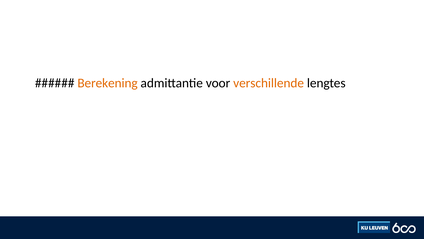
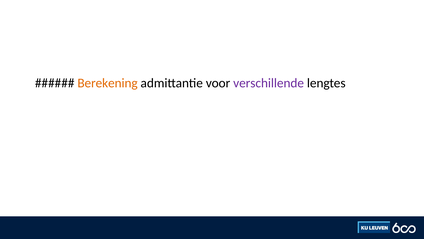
verschillende colour: orange -> purple
